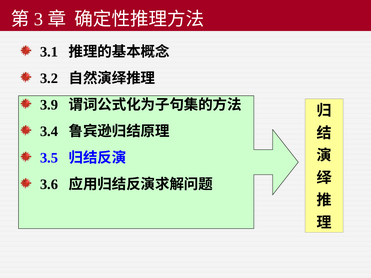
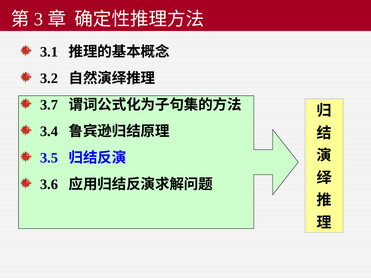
3.9: 3.9 -> 3.7
